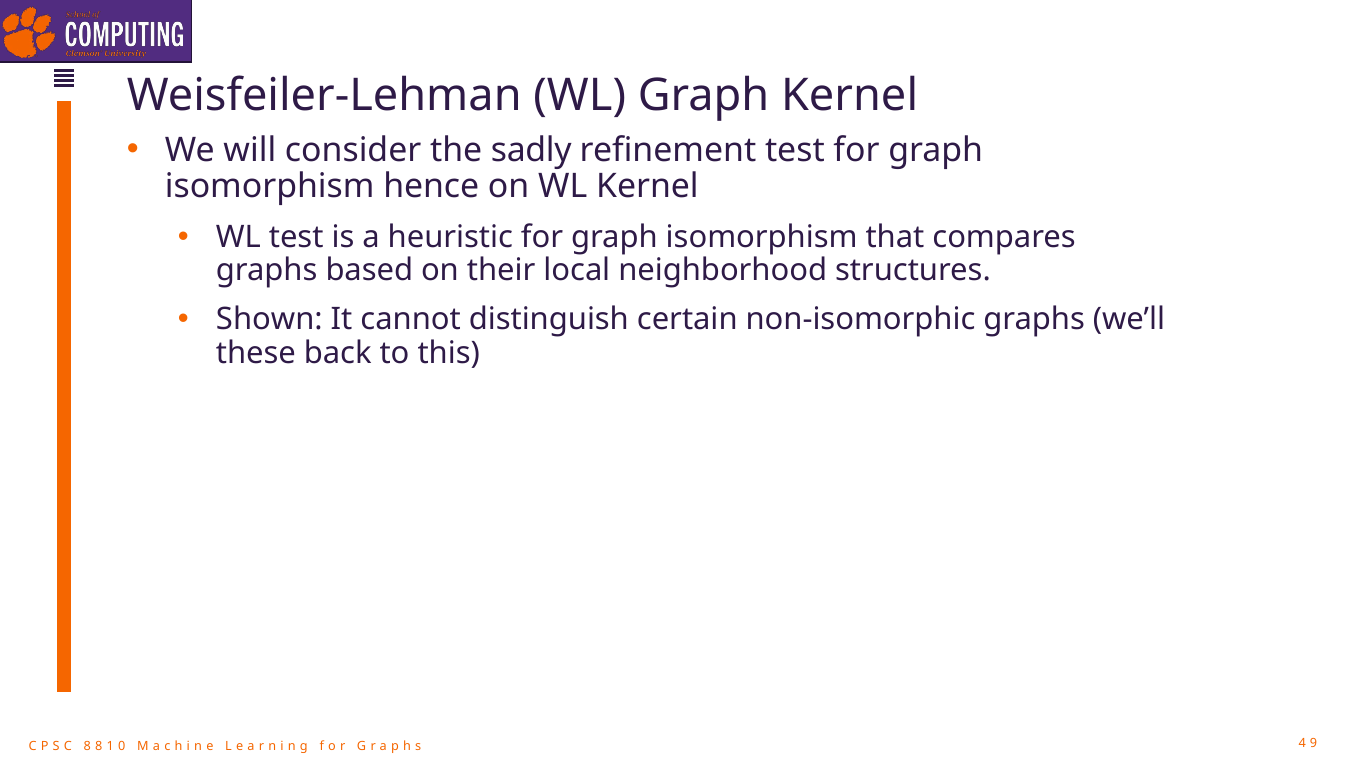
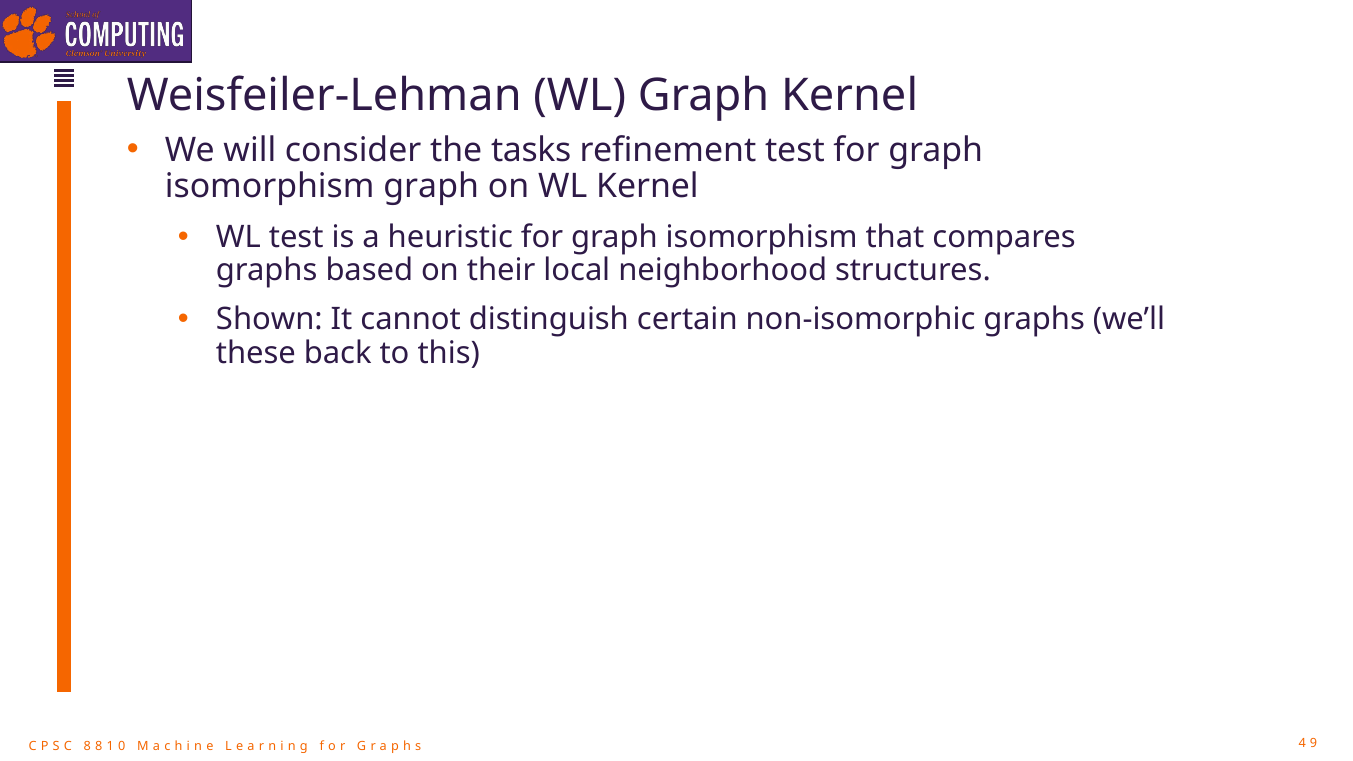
sadly: sadly -> tasks
isomorphism hence: hence -> graph
